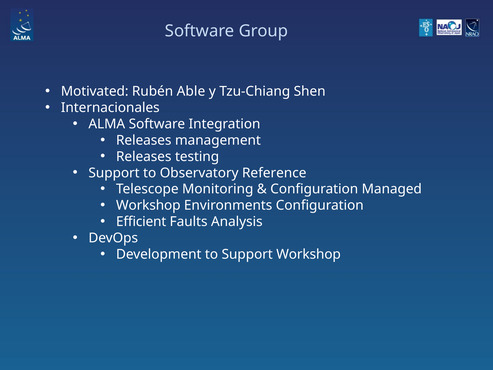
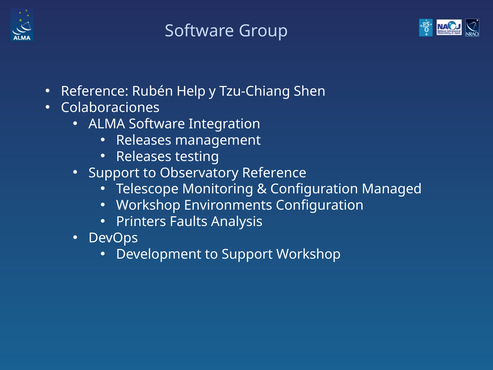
Motivated at (95, 91): Motivated -> Reference
Able: Able -> Help
Internacionales: Internacionales -> Colaboraciones
Efficient: Efficient -> Printers
